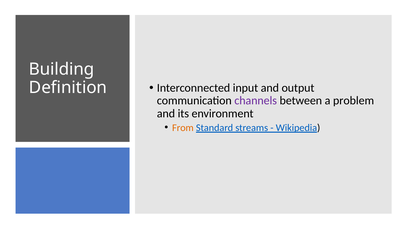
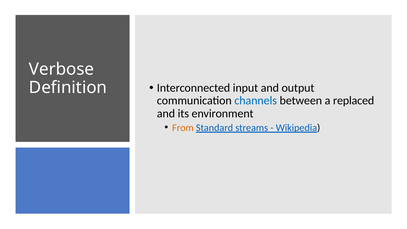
Building: Building -> Verbose
channels colour: purple -> blue
problem: problem -> replaced
